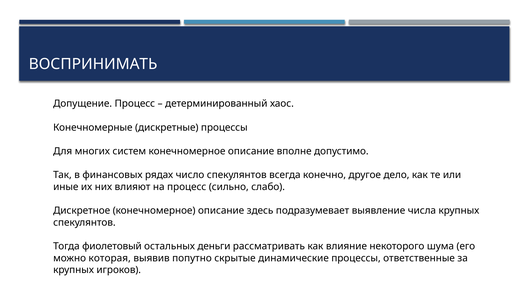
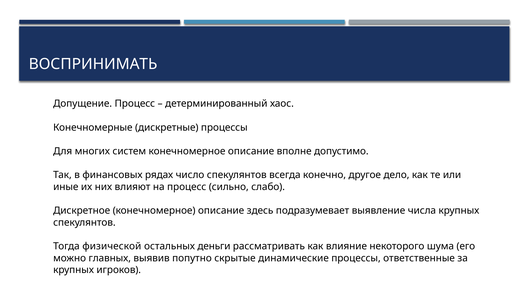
фиолетовый: фиолетовый -> физической
которая: которая -> главных
